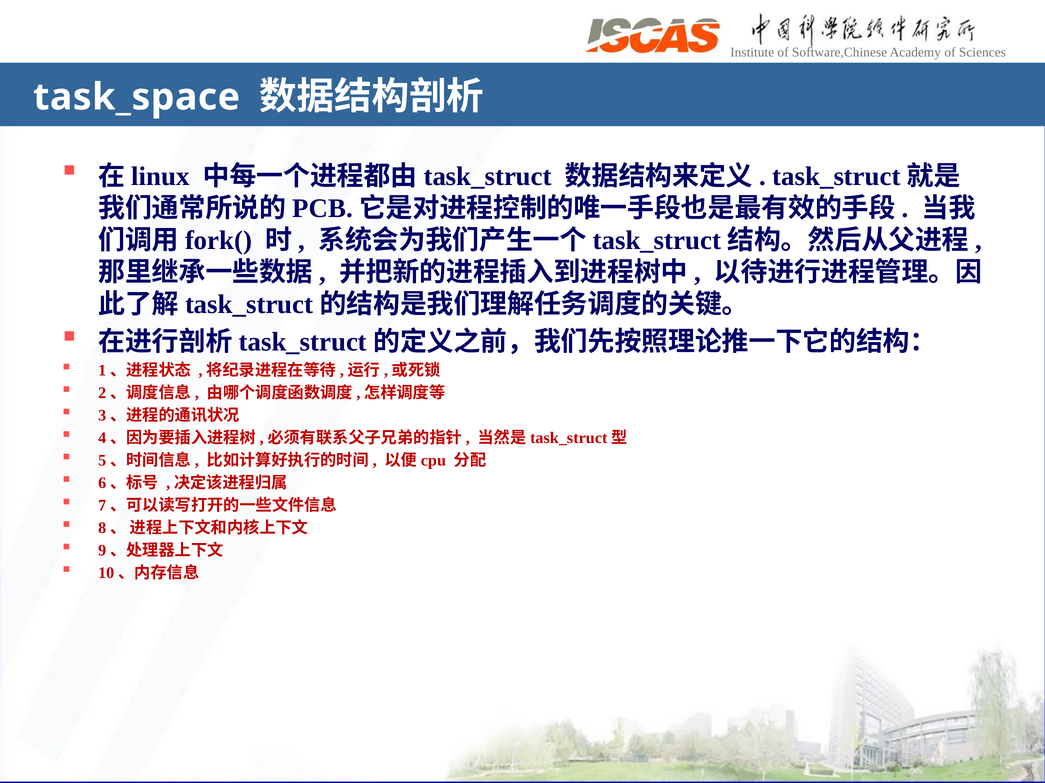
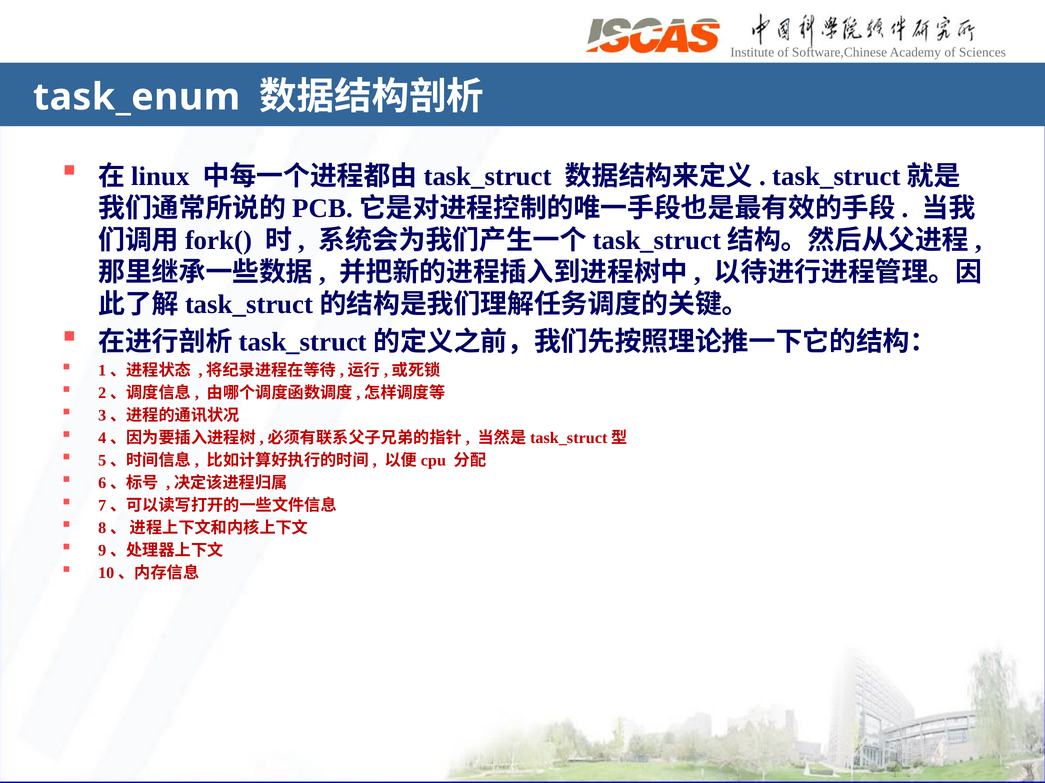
task_space: task_space -> task_enum
